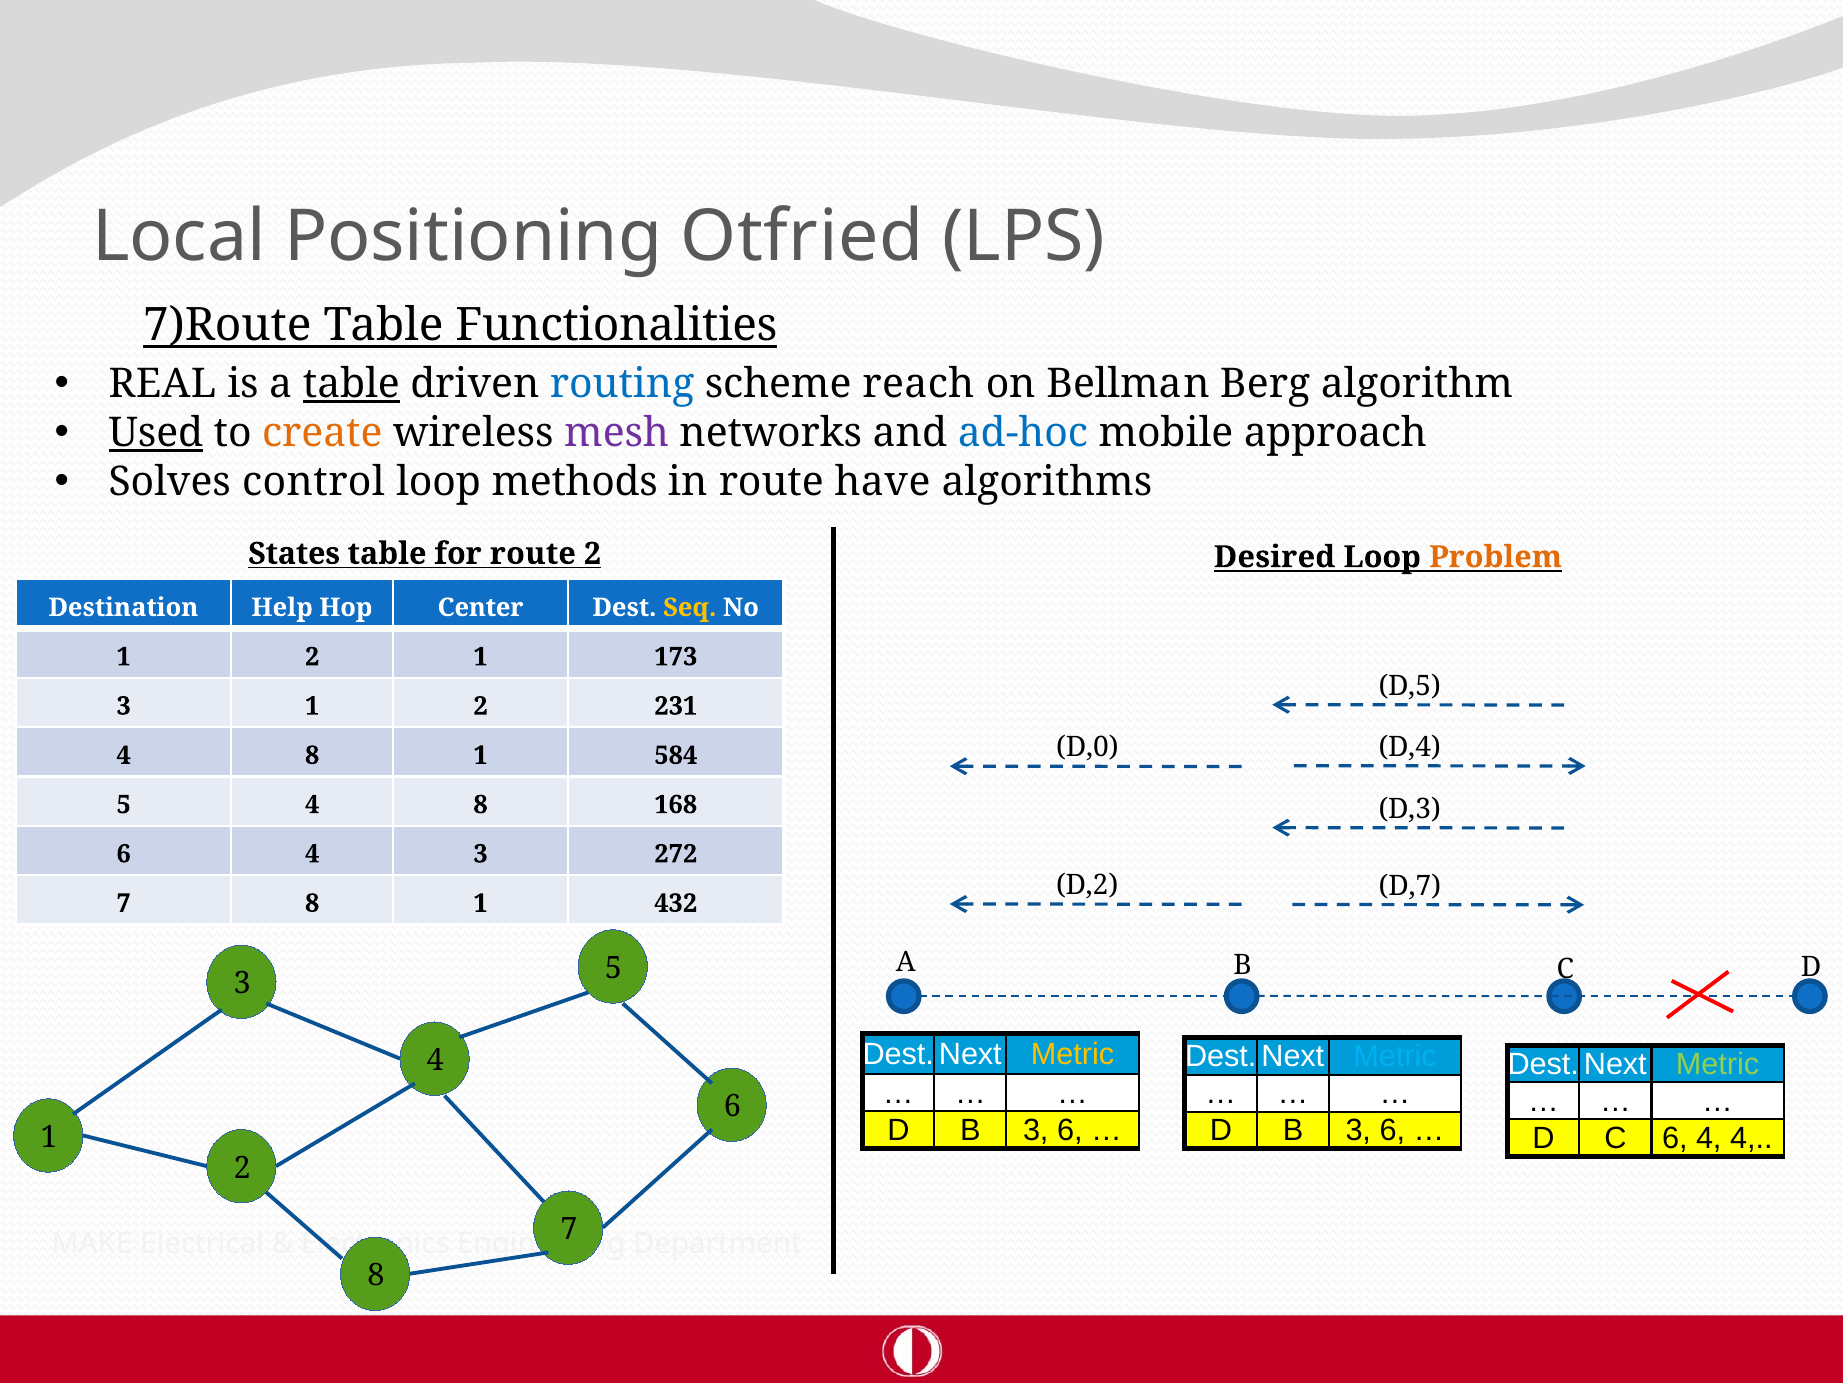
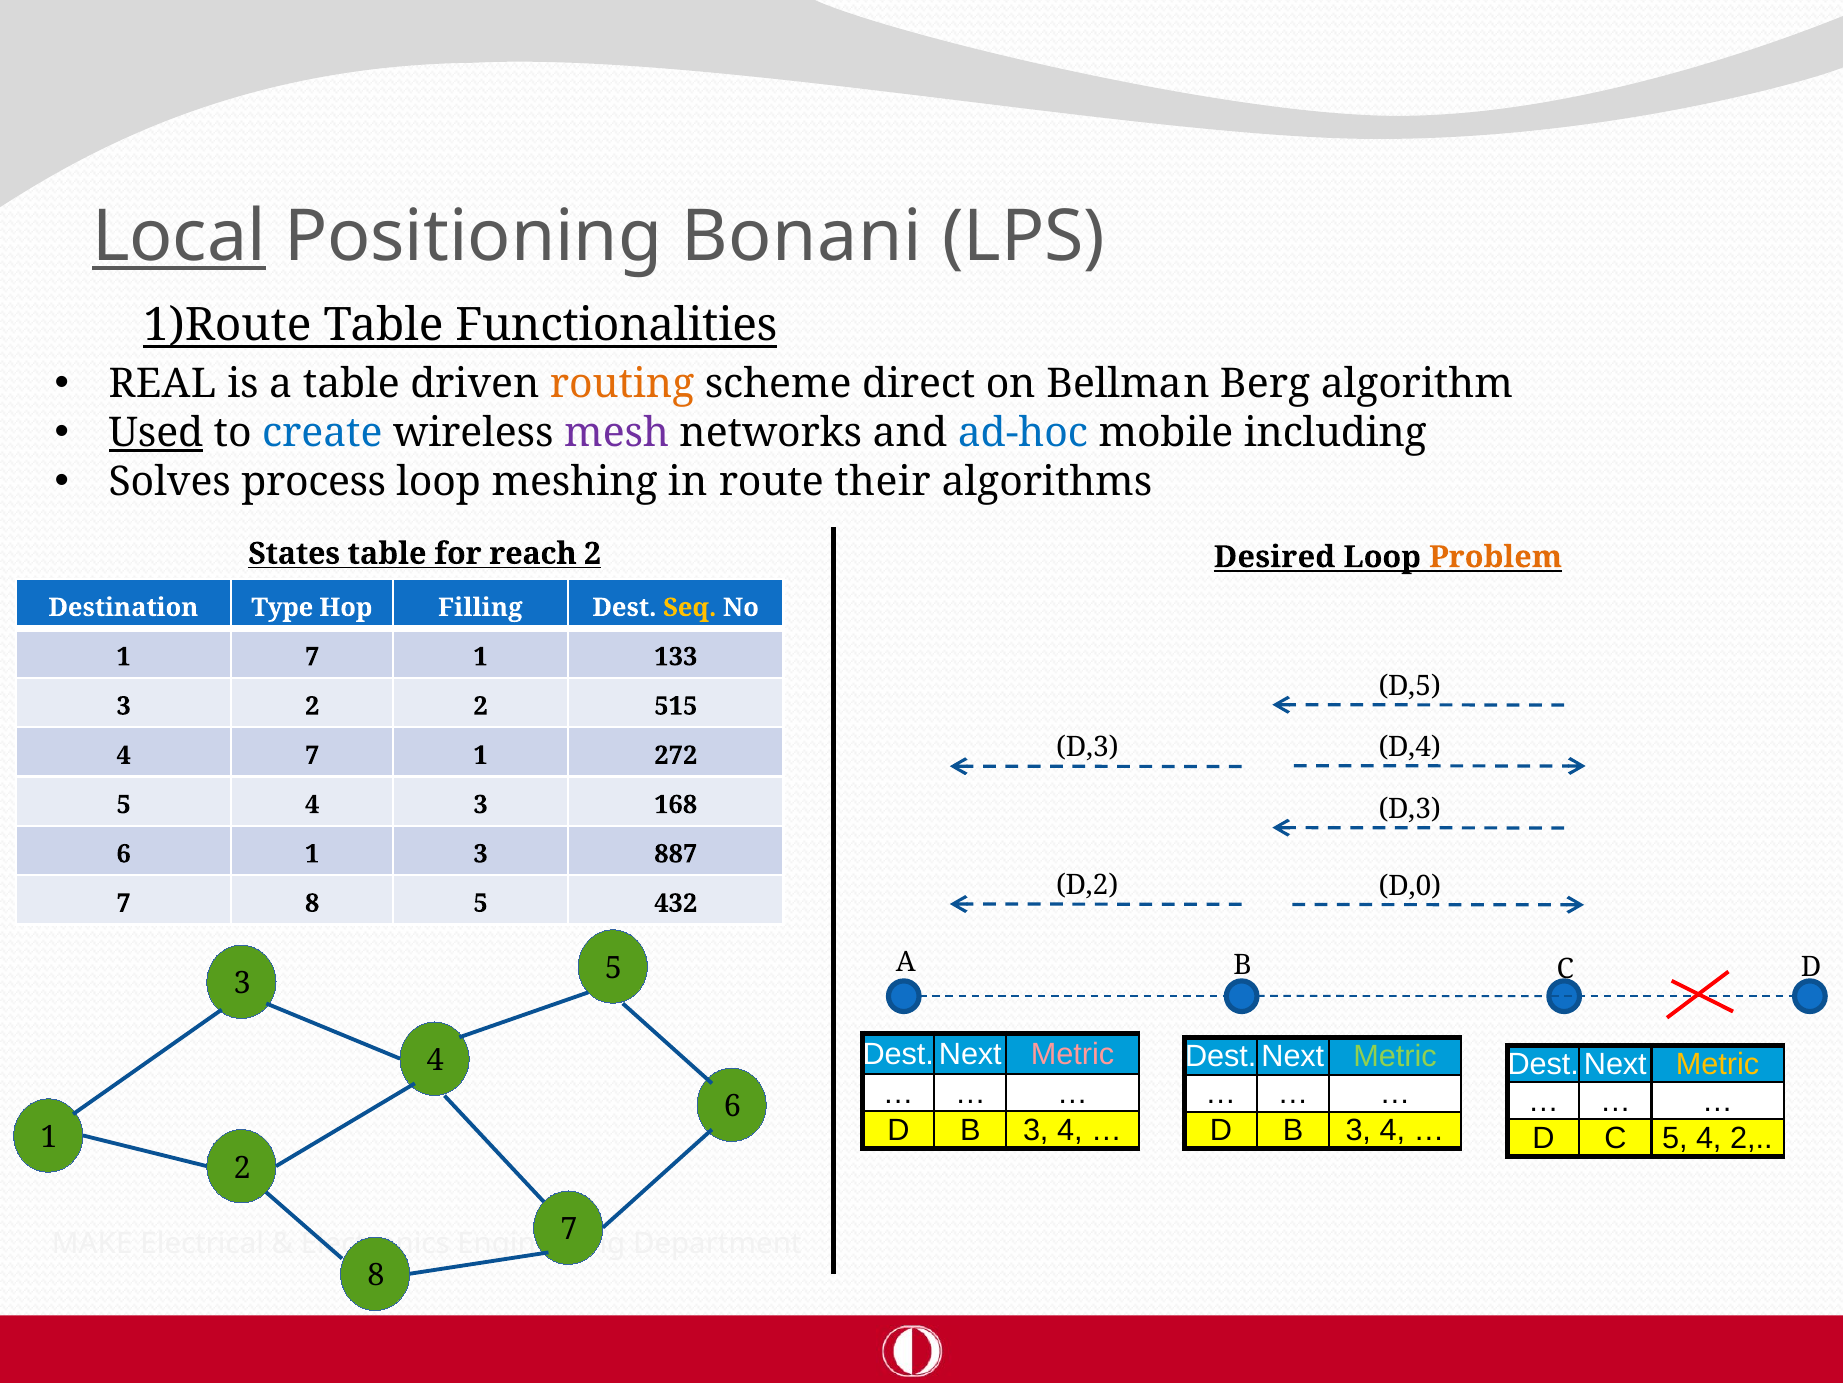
Local underline: none -> present
Otfried: Otfried -> Bonani
7)Route: 7)Route -> 1)Route
table at (351, 384) underline: present -> none
routing colour: blue -> orange
reach: reach -> direct
create colour: orange -> blue
approach: approach -> including
control: control -> process
methods: methods -> meshing
have: have -> their
for route: route -> reach
Help: Help -> Type
Center: Center -> Filling
2 at (312, 656): 2 -> 7
173: 173 -> 133
3 1: 1 -> 2
231: 231 -> 515
D,0 at (1087, 747): D,0 -> D,3
8 at (312, 755): 8 -> 7
584: 584 -> 272
8 at (481, 804): 8 -> 3
4 at (312, 854): 4 -> 1
272: 272 -> 887
D,7: D,7 -> D,0
7 8 1: 1 -> 5
Metric at (1072, 1053) colour: yellow -> pink
Metric at (1395, 1056) colour: light blue -> light green
Metric at (1718, 1064) colour: light green -> yellow
6 at (1070, 1130): 6 -> 4
6 at (1392, 1130): 6 -> 4
C 6: 6 -> 5
4 4: 4 -> 2
